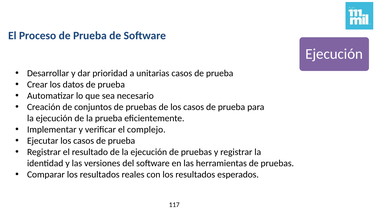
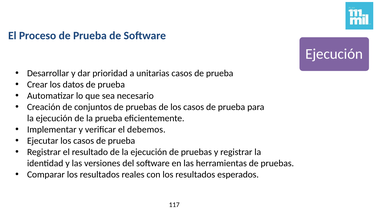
complejo: complejo -> debemos
